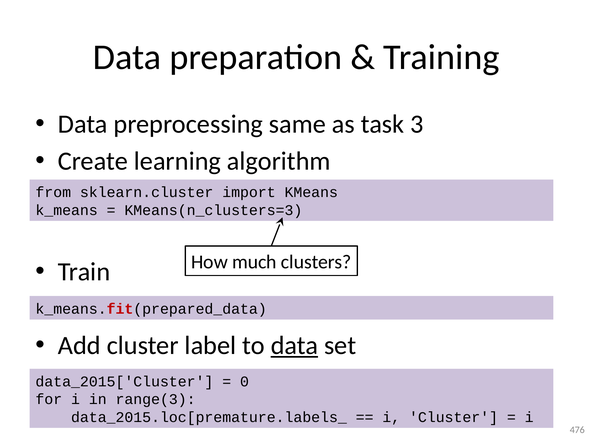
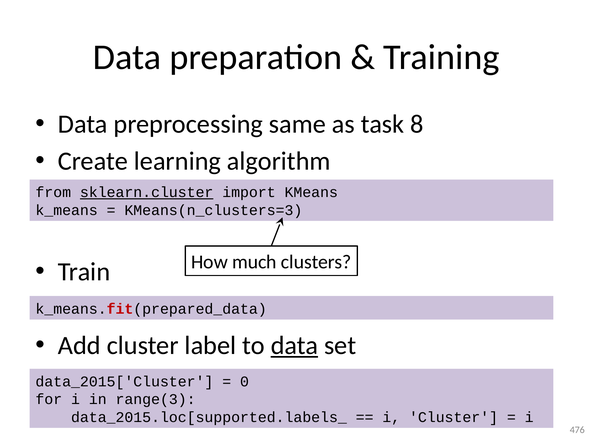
3: 3 -> 8
sklearn.cluster underline: none -> present
data_2015.loc[premature.labels_: data_2015.loc[premature.labels_ -> data_2015.loc[supported.labels_
